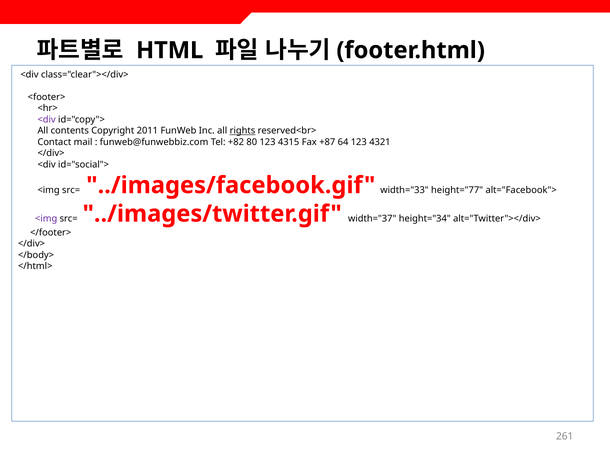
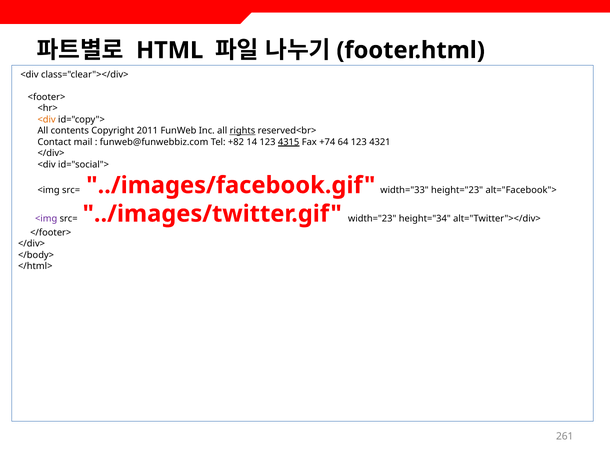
<div at (47, 119) colour: purple -> orange
80: 80 -> 14
4315 underline: none -> present
+87: +87 -> +74
height="77: height="77 -> height="23
width="37: width="37 -> width="23
